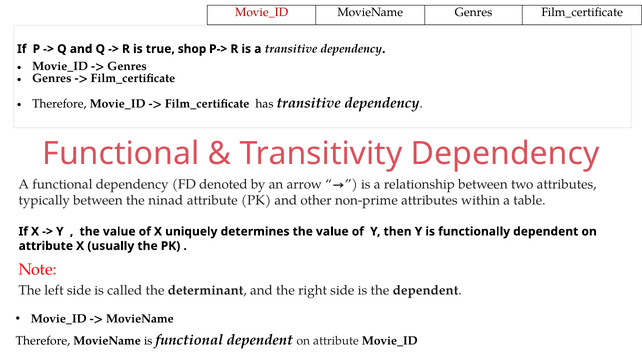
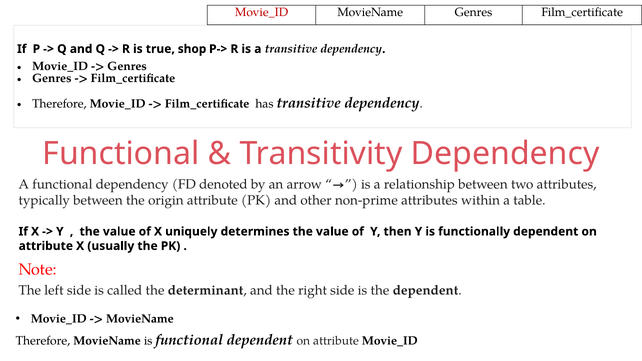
ninad: ninad -> origin
